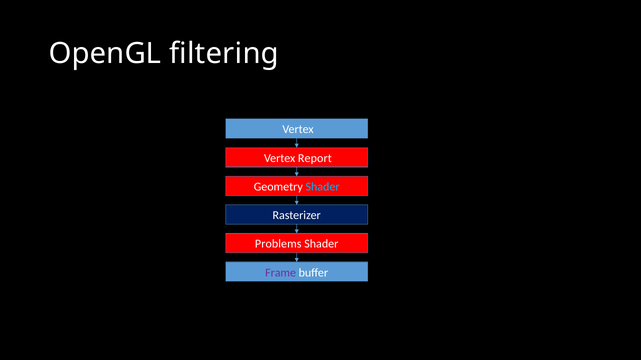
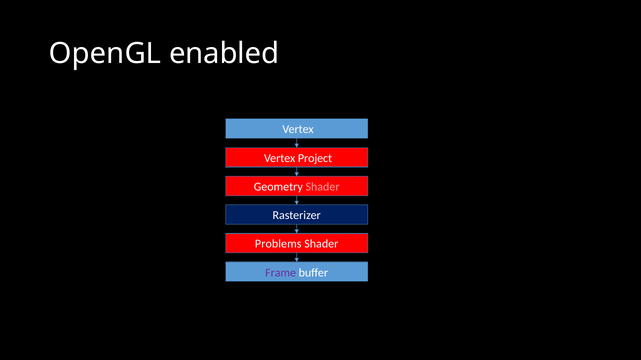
filtering: filtering -> enabled
Report: Report -> Project
Shader at (323, 187) colour: light blue -> pink
